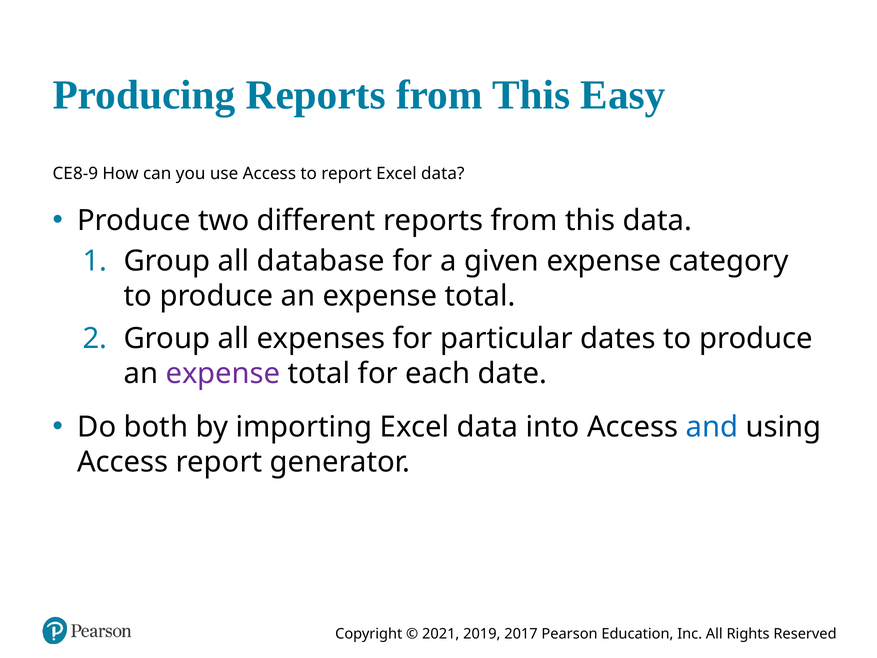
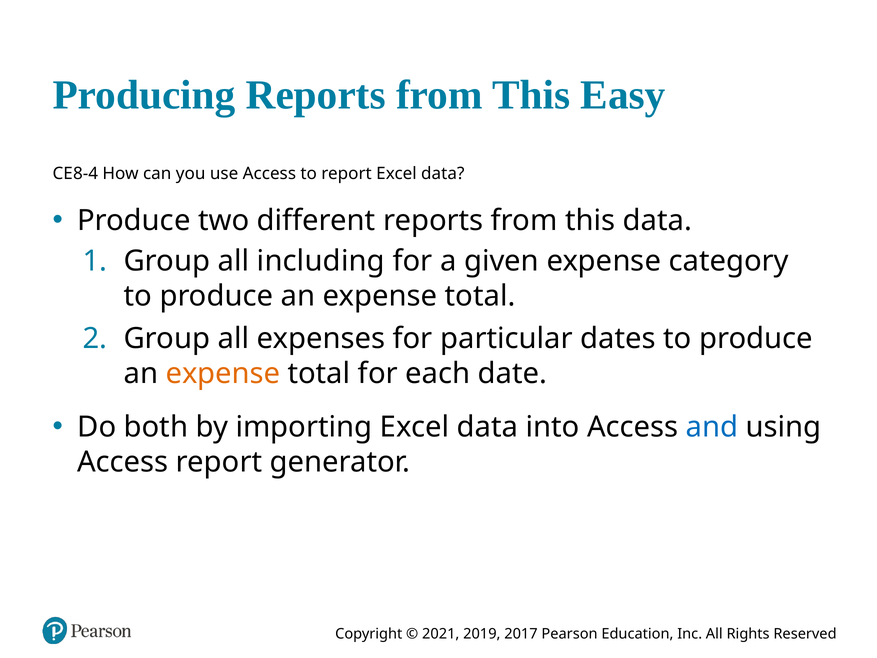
8-9: 8-9 -> 8-4
database: database -> including
expense at (223, 374) colour: purple -> orange
